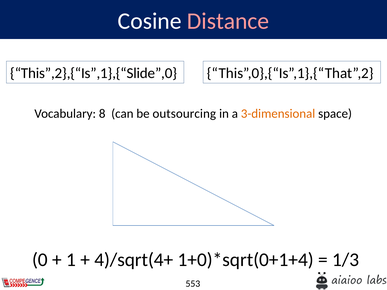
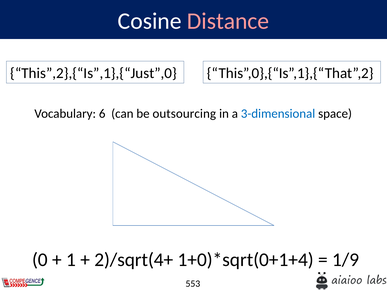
This”,2},{“Is”,1},{“Slide”,0: This”,2},{“Is”,1},{“Slide”,0 -> This”,2},{“Is”,1},{“Just”,0
8: 8 -> 6
3-dimensional colour: orange -> blue
4)/sqrt(4+: 4)/sqrt(4+ -> 2)/sqrt(4+
1/3: 1/3 -> 1/9
